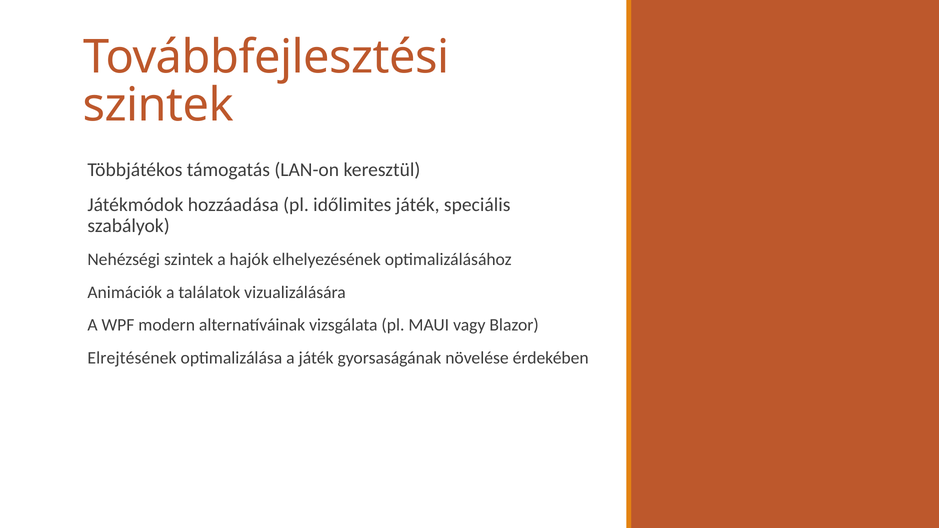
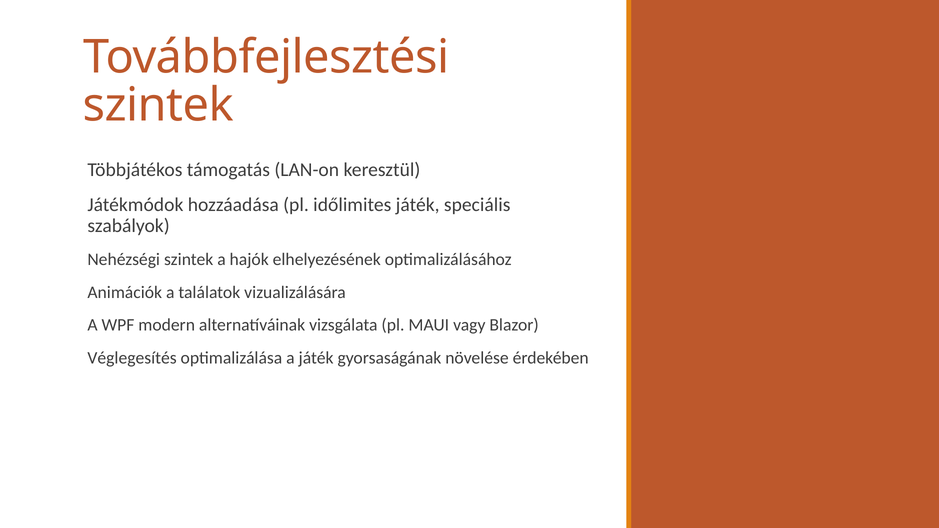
Elrejtésének: Elrejtésének -> Véglegesítés
